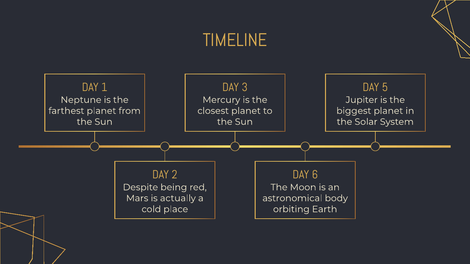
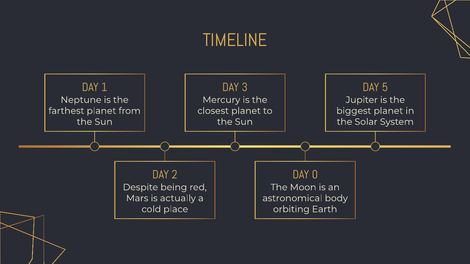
6: 6 -> 0
